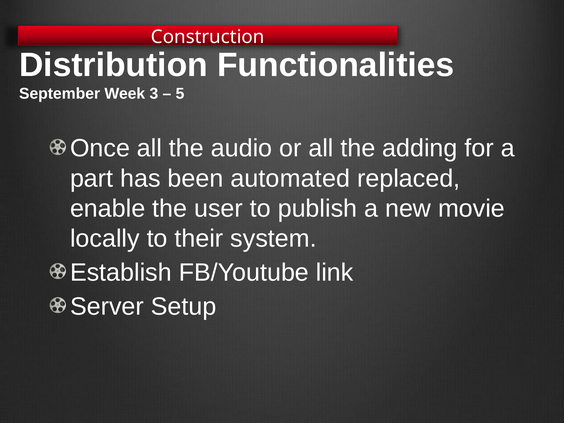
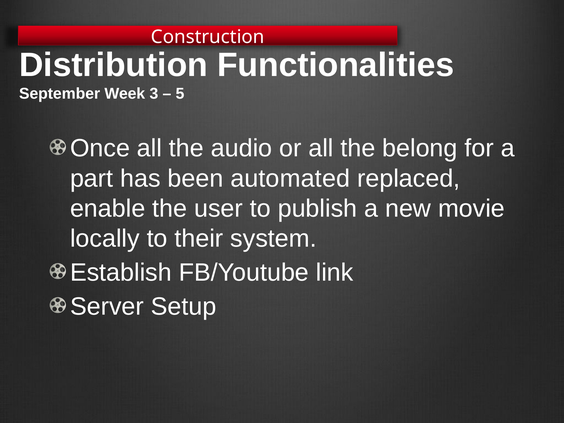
adding: adding -> belong
